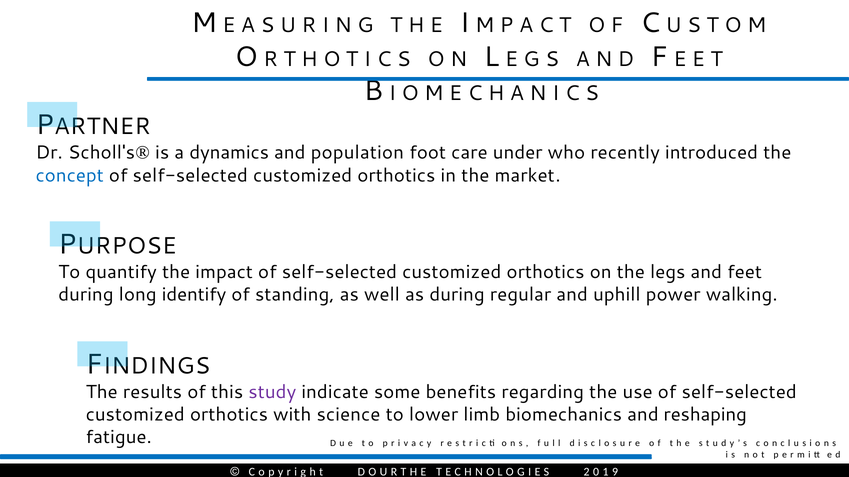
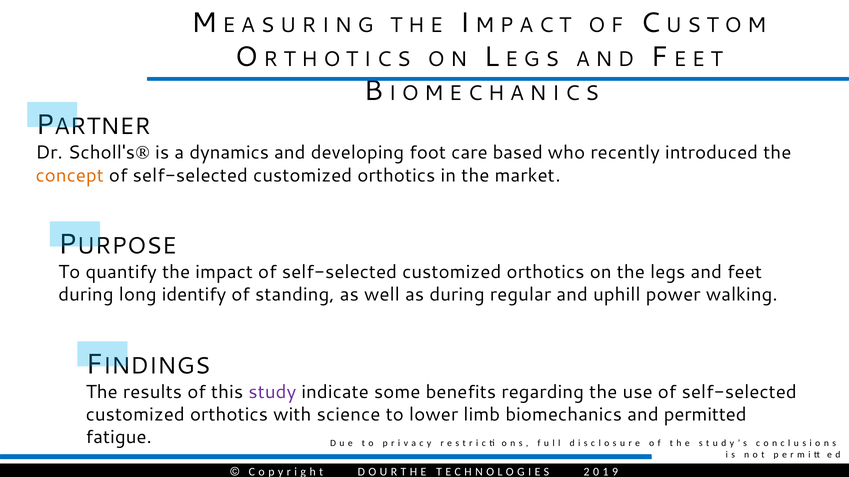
population: population -> developing
under: under -> based
concept colour: blue -> orange
reshaping: reshaping -> permitted
